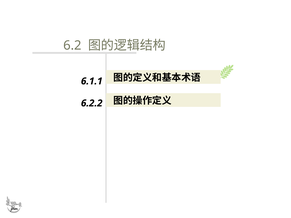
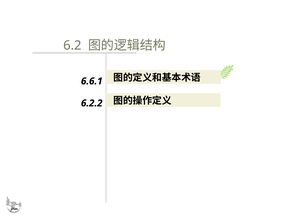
6.1.1: 6.1.1 -> 6.6.1
